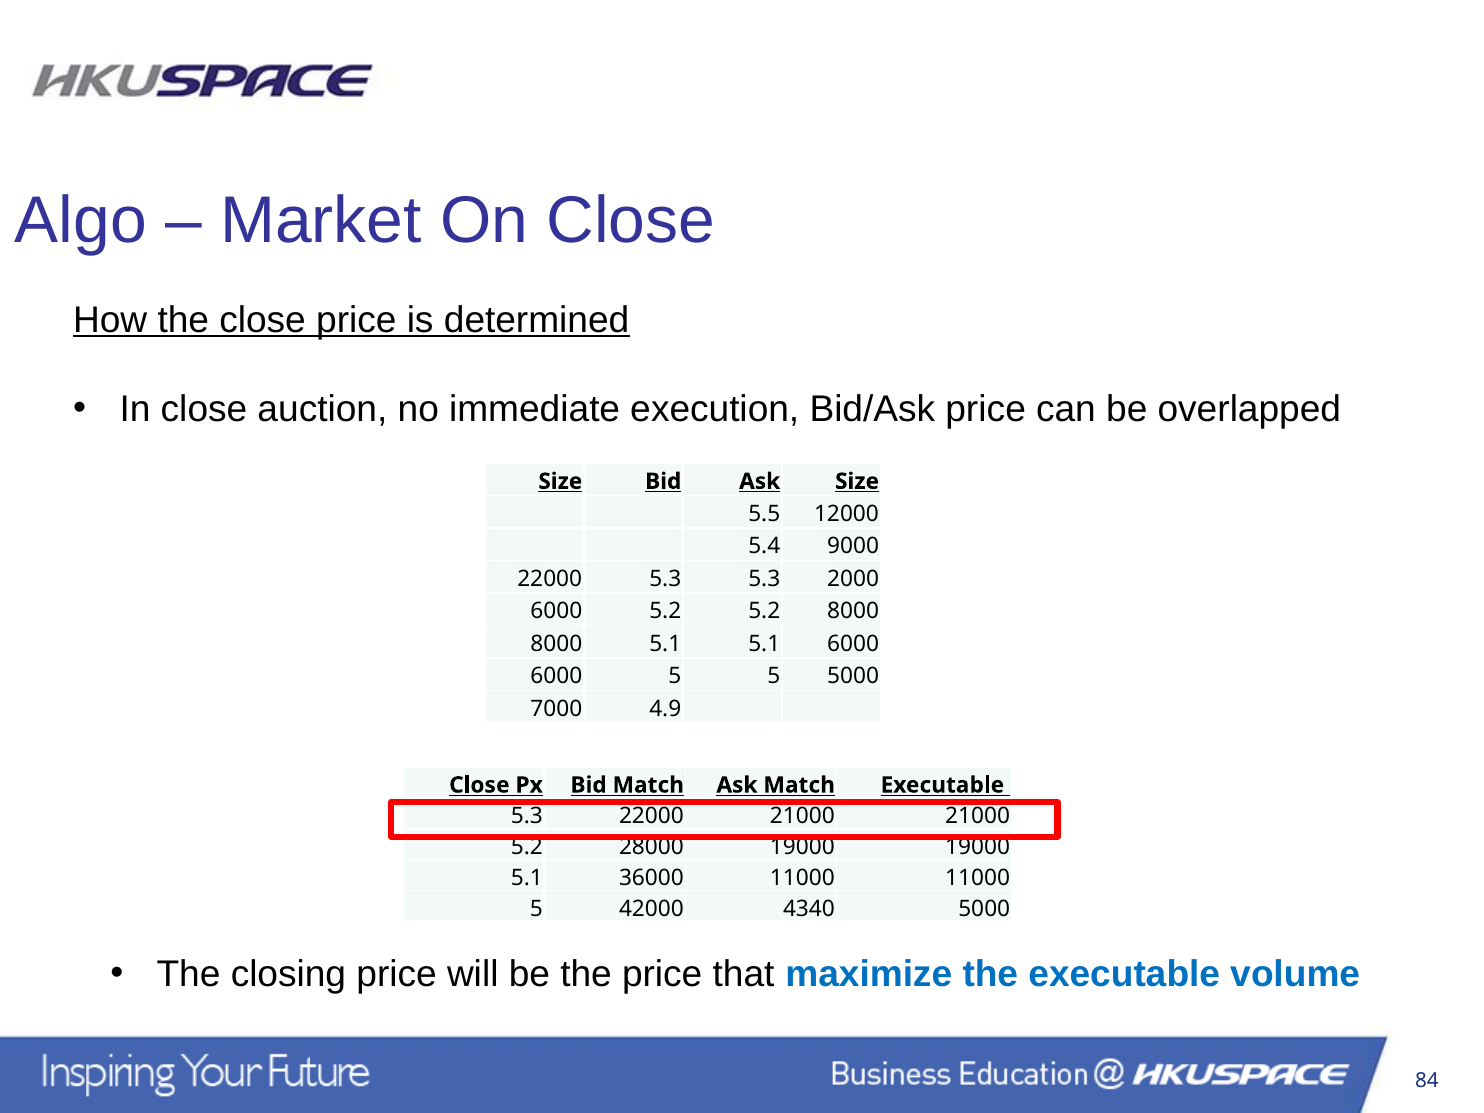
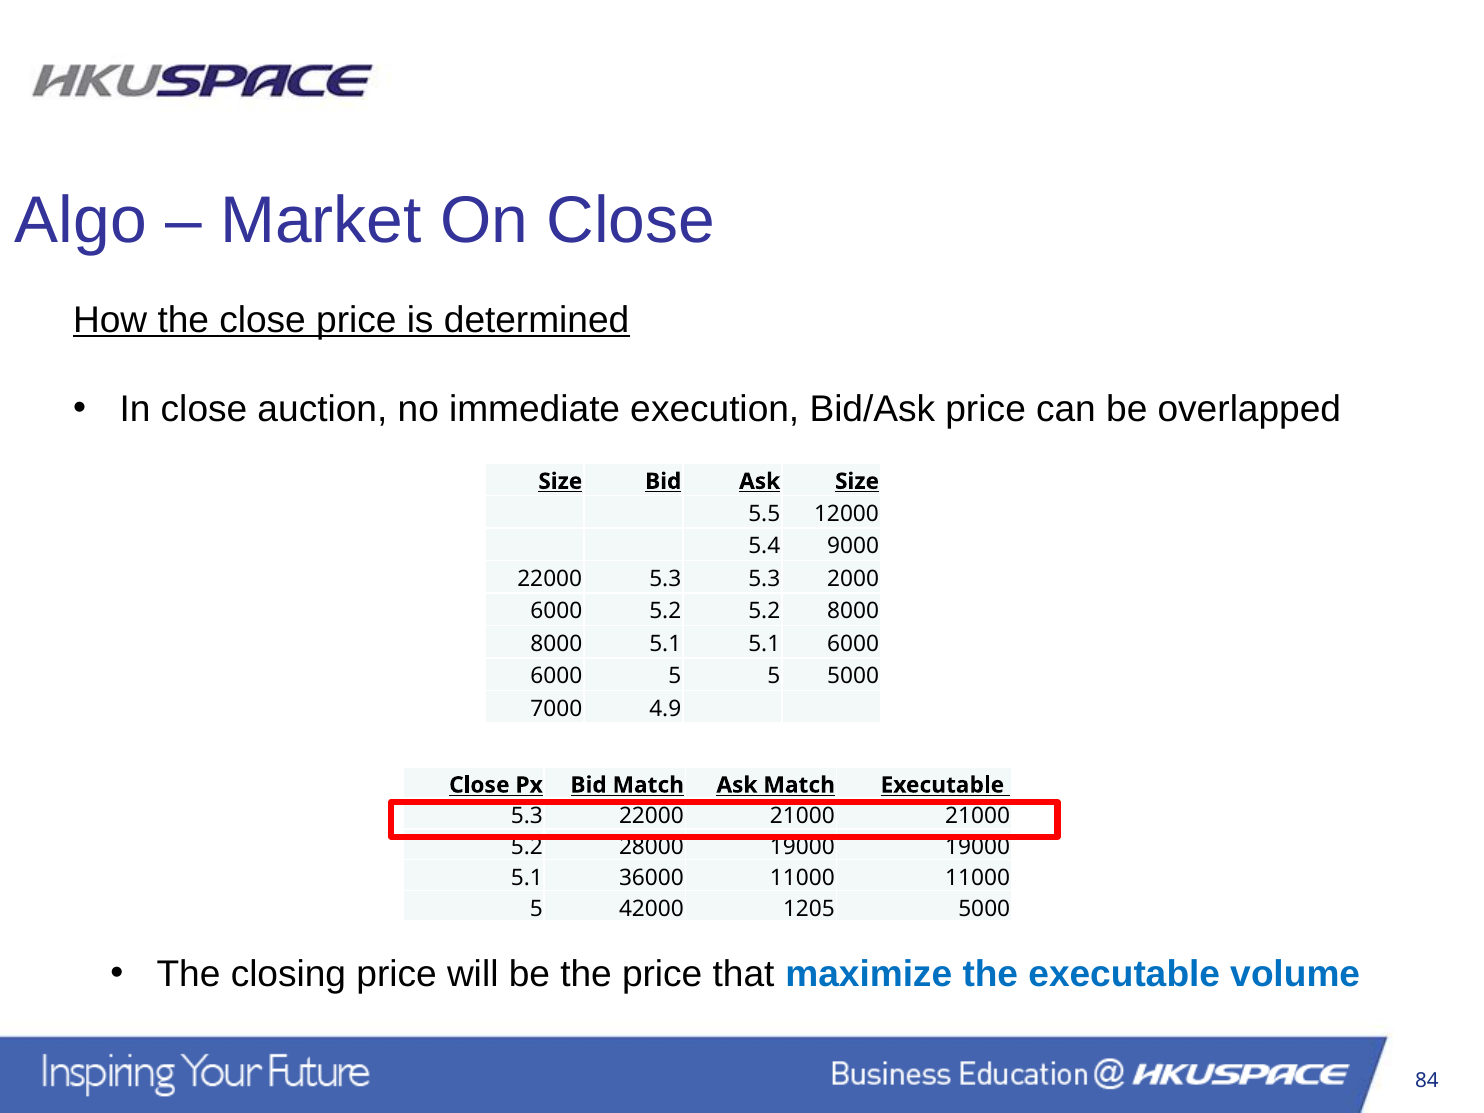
4340: 4340 -> 1205
